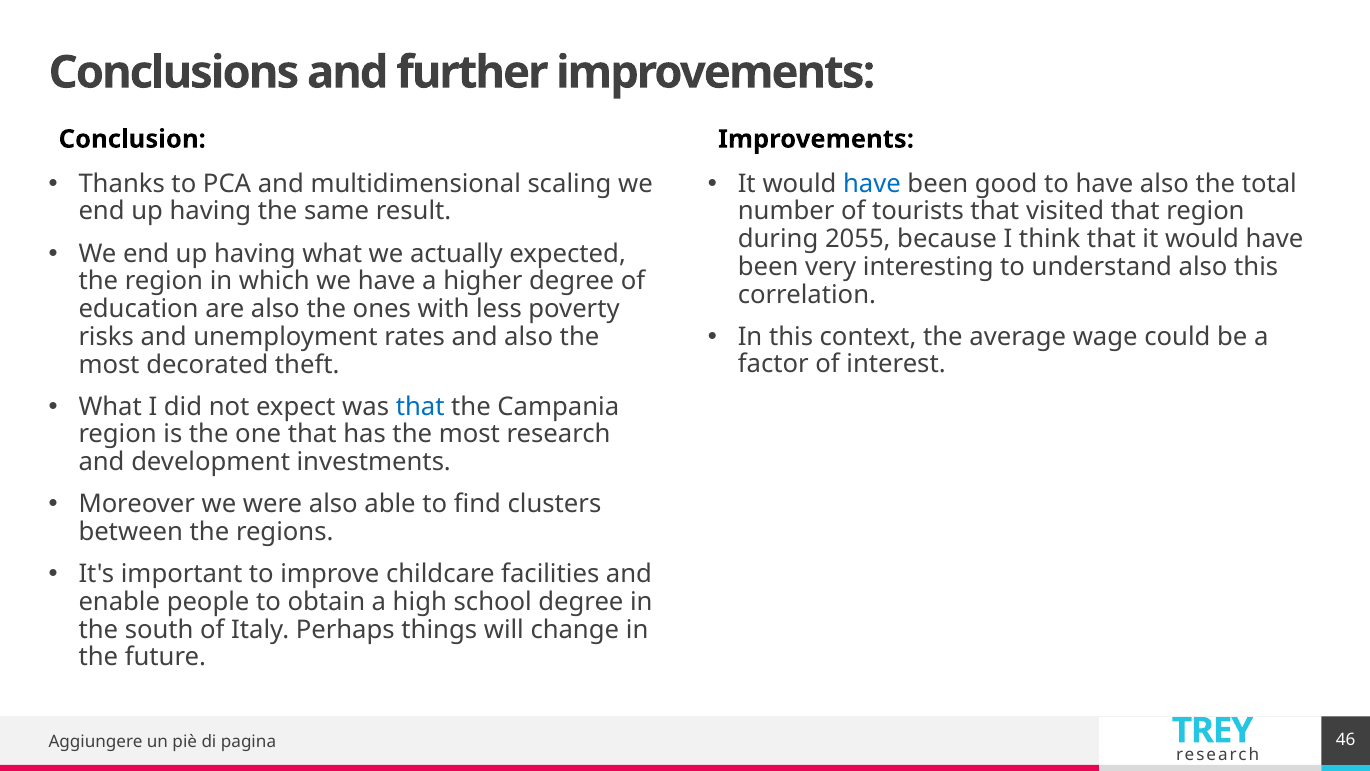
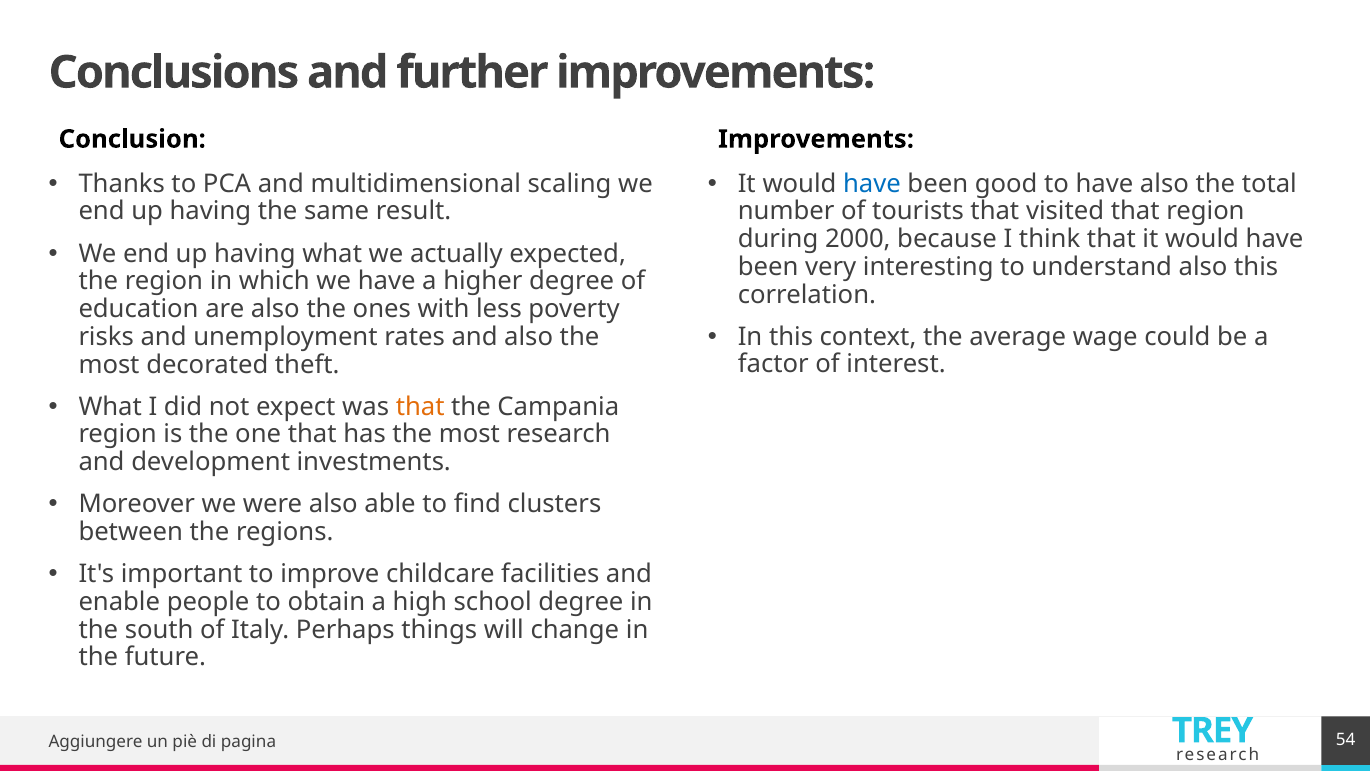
2055: 2055 -> 2000
that at (420, 406) colour: blue -> orange
46: 46 -> 54
